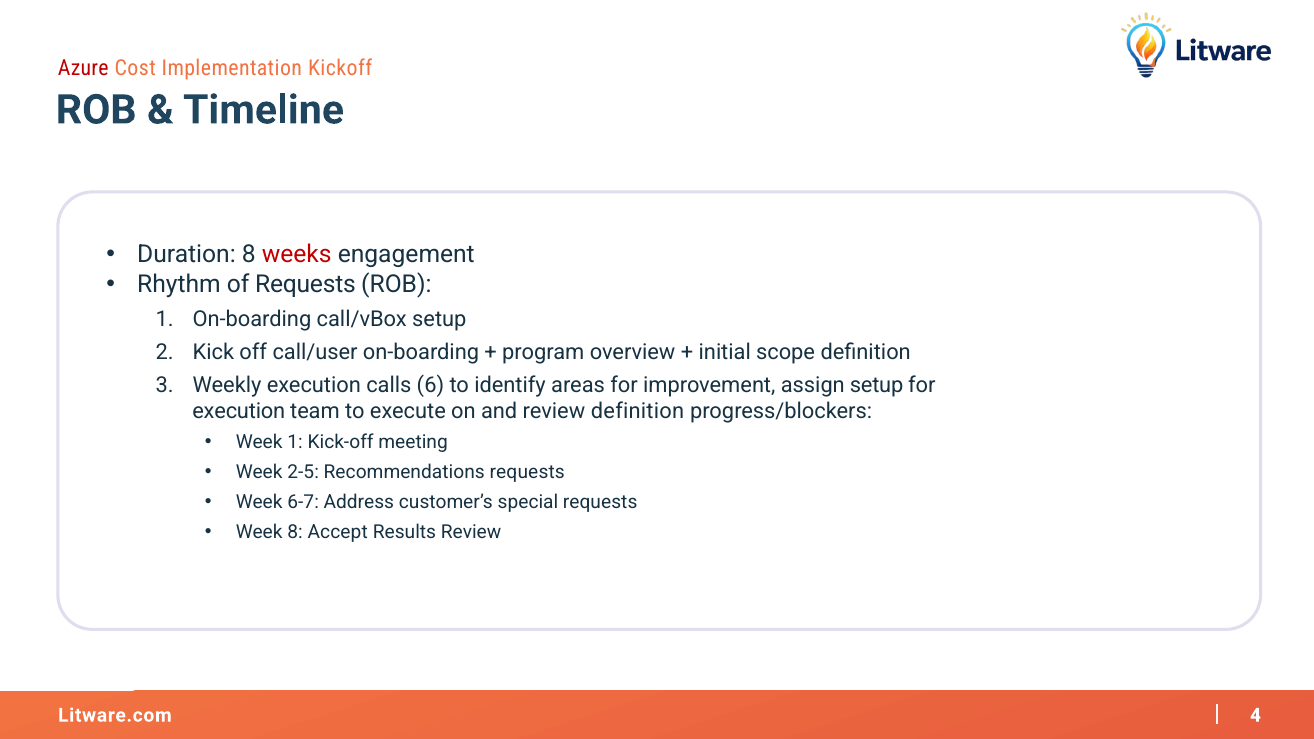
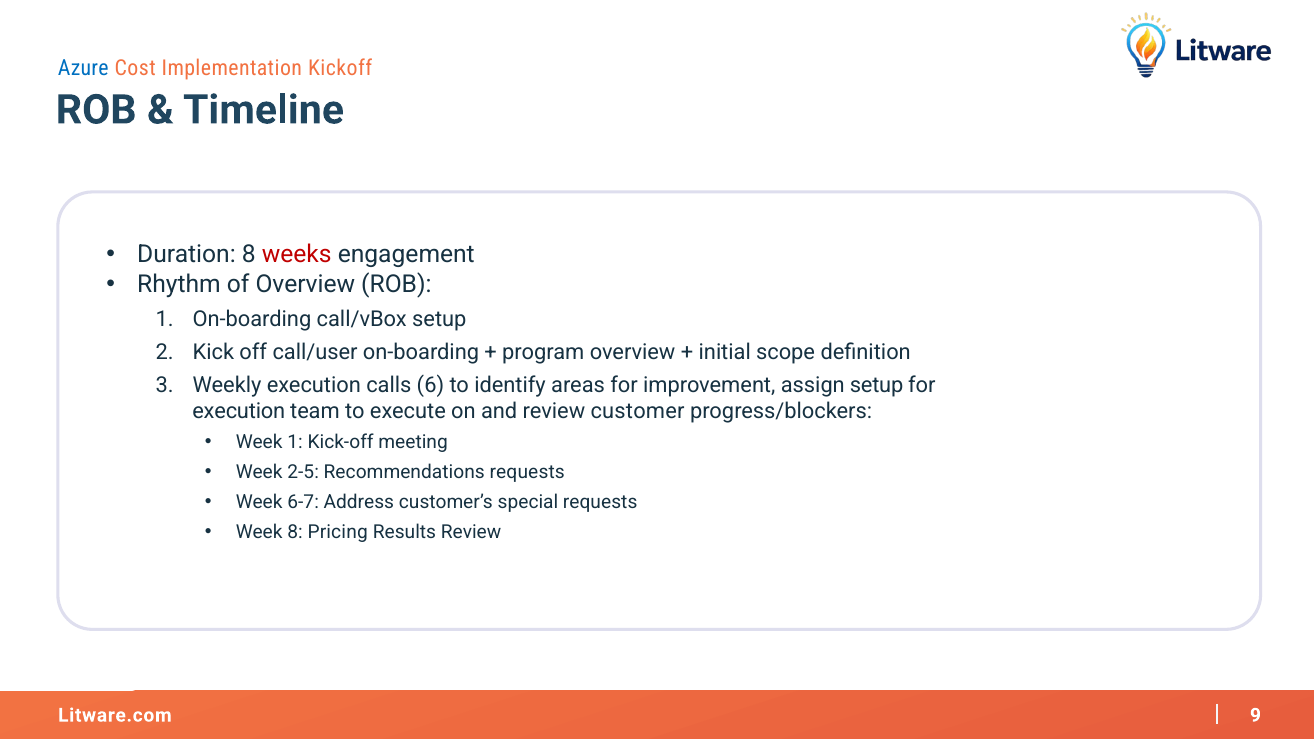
Azure colour: red -> blue
of Requests: Requests -> Overview
review definition: definition -> customer
Accept: Accept -> Pricing
4: 4 -> 9
